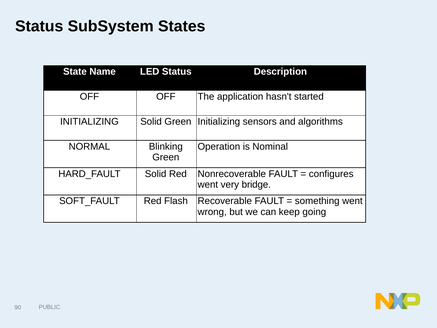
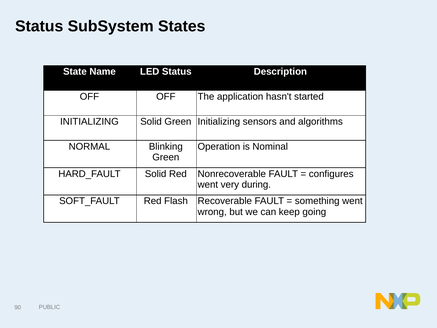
bridge: bridge -> during
